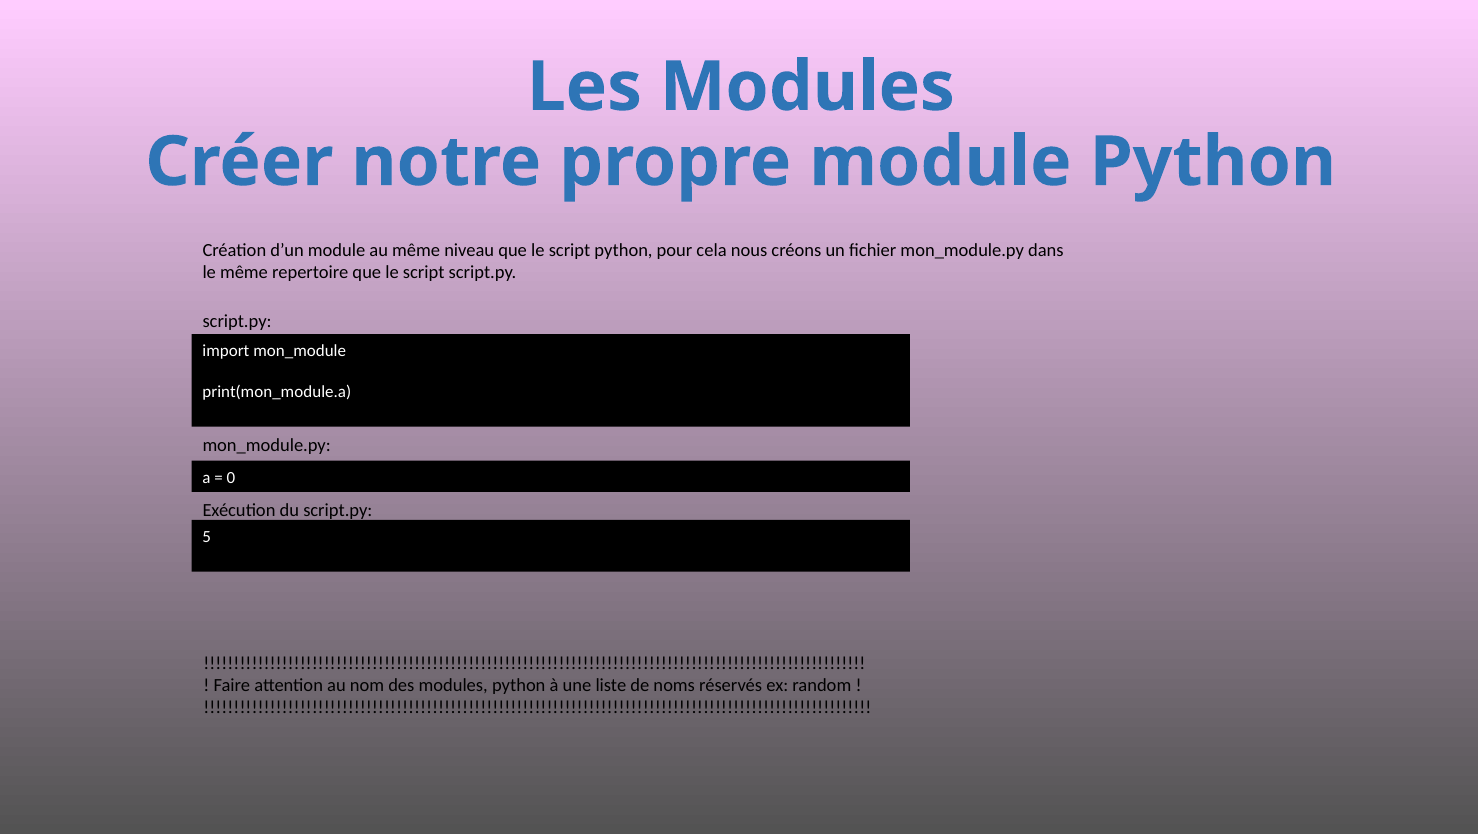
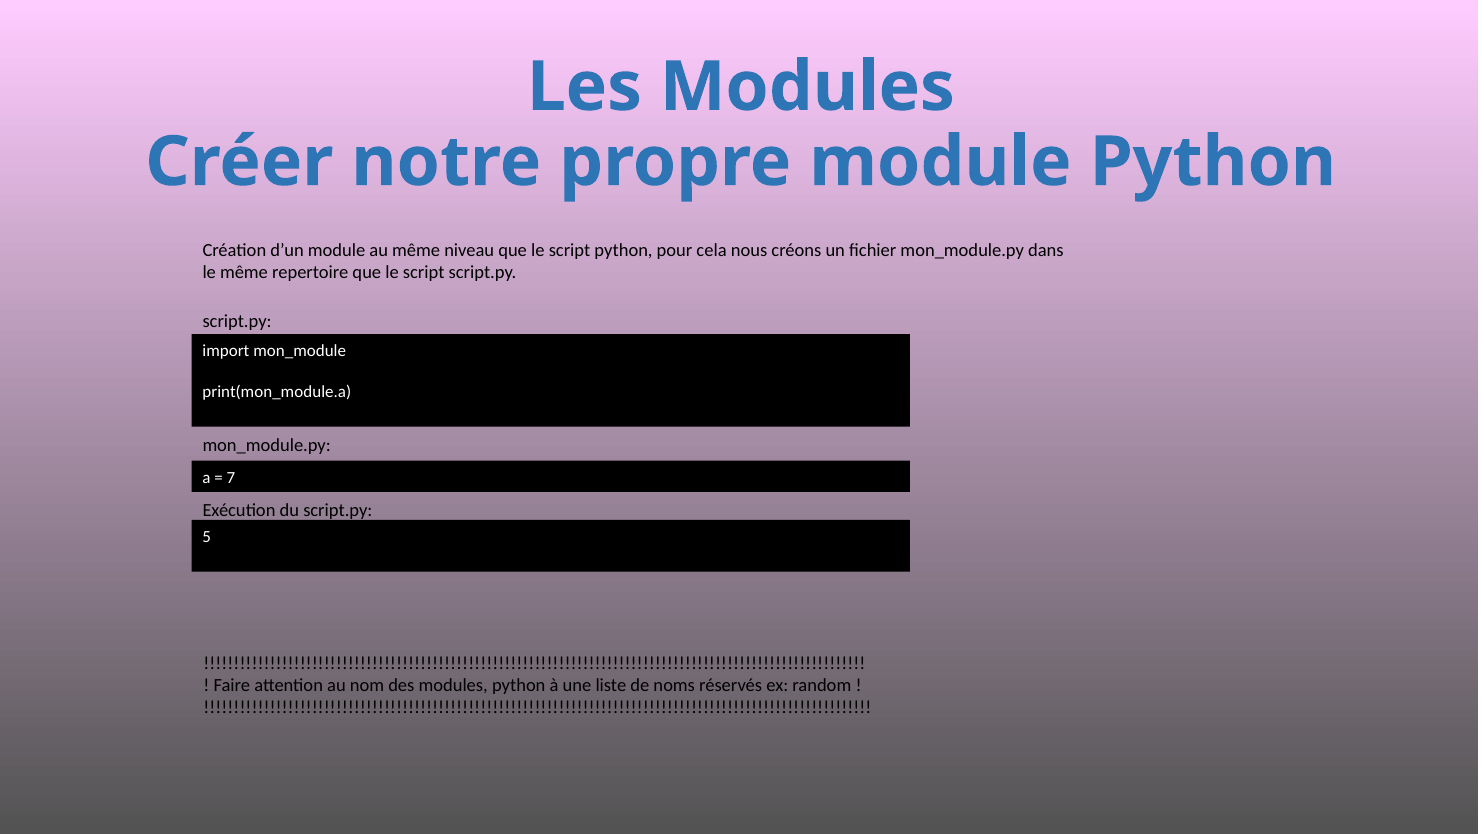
0: 0 -> 7
